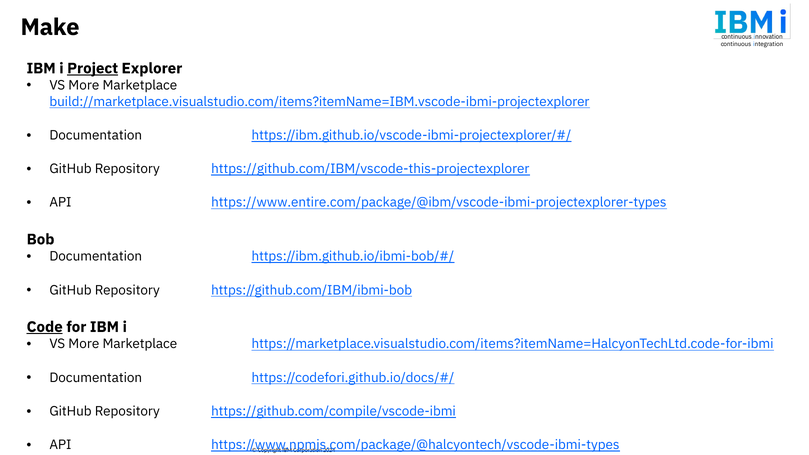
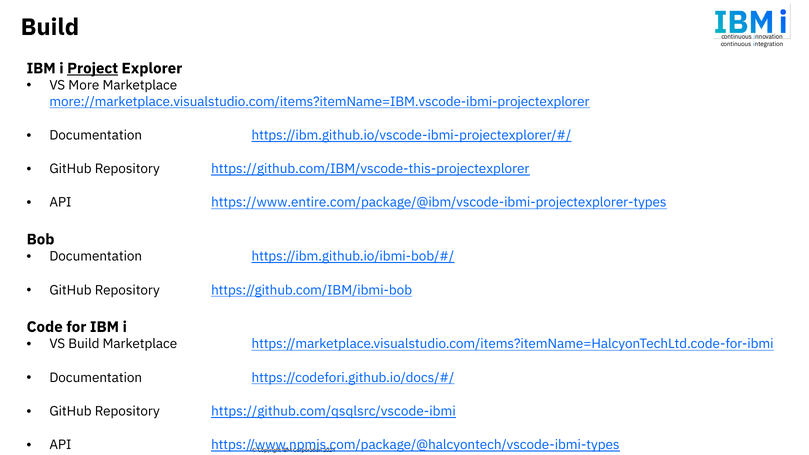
Make at (50, 27): Make -> Build
build://marketplace.visualstudio.com/items?itemName=IBM.vscode-ibmi-projectexplorer: build://marketplace.visualstudio.com/items?itemName=IBM.vscode-ibmi-projectexplorer -> more://marketplace.visualstudio.com/items?itemName=IBM.vscode-ibmi-projectexplorer
Code underline: present -> none
More at (84, 344): More -> Build
https://github.com/compile/vscode-ibmi: https://github.com/compile/vscode-ibmi -> https://github.com/qsqlsrc/vscode-ibmi
